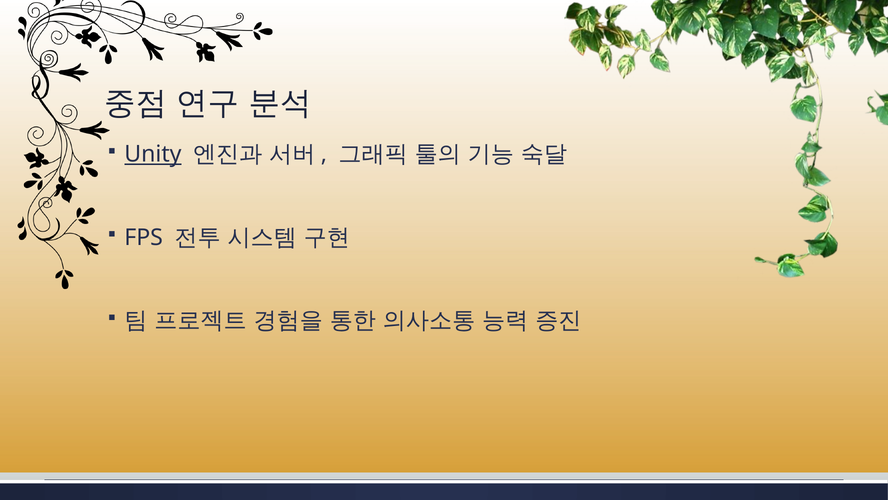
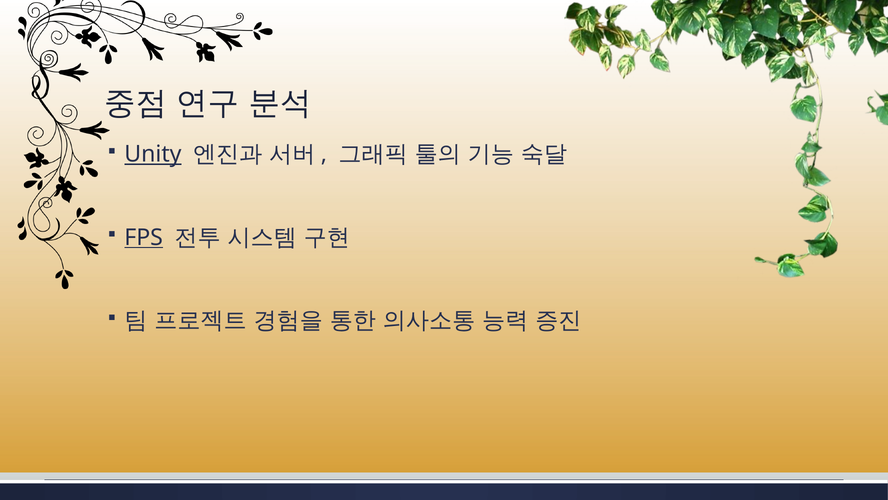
FPS underline: none -> present
